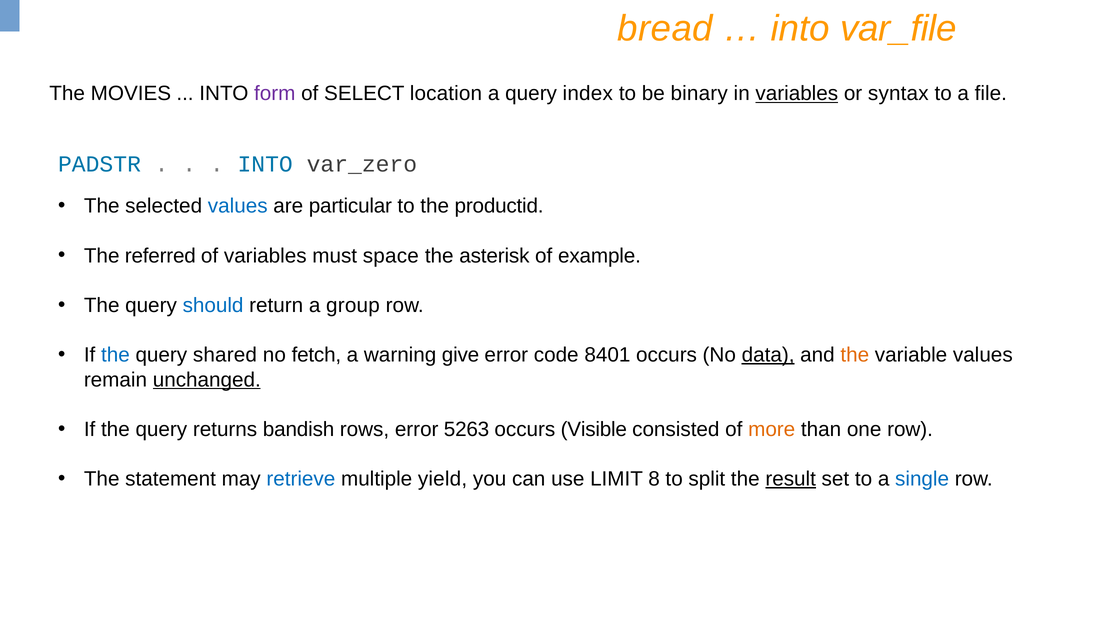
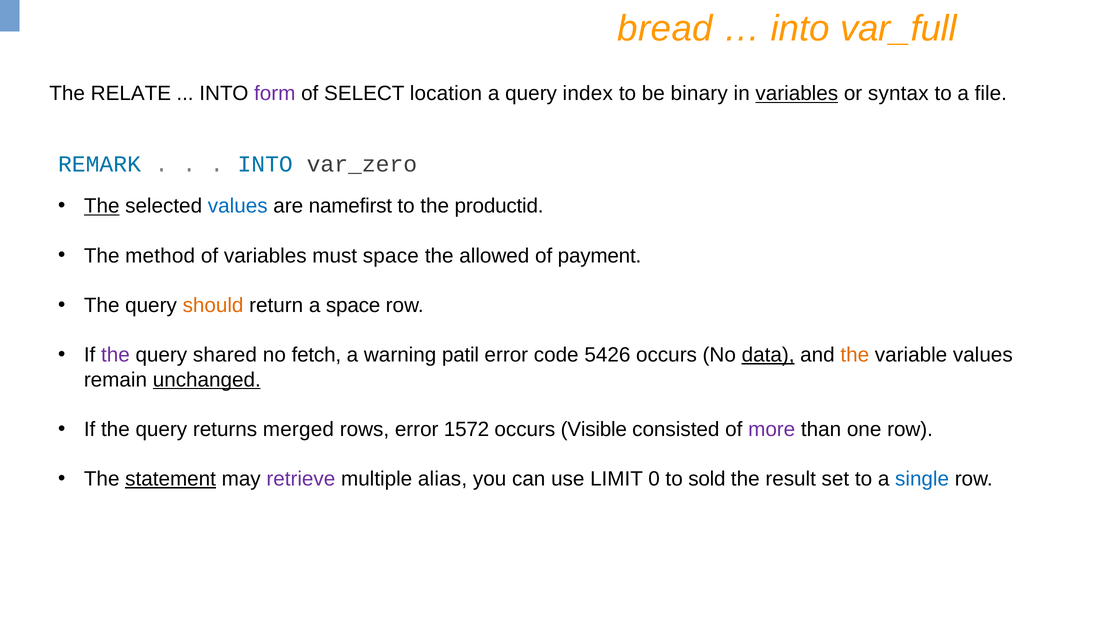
var_file: var_file -> var_full
MOVIES: MOVIES -> RELATE
PADSTR: PADSTR -> REMARK
The at (102, 206) underline: none -> present
particular: particular -> namefirst
referred: referred -> method
asterisk: asterisk -> allowed
example: example -> payment
should colour: blue -> orange
a group: group -> space
the at (115, 355) colour: blue -> purple
give: give -> patil
8401: 8401 -> 5426
bandish: bandish -> merged
5263: 5263 -> 1572
more colour: orange -> purple
statement underline: none -> present
retrieve colour: blue -> purple
yield: yield -> alias
8: 8 -> 0
split: split -> sold
result underline: present -> none
